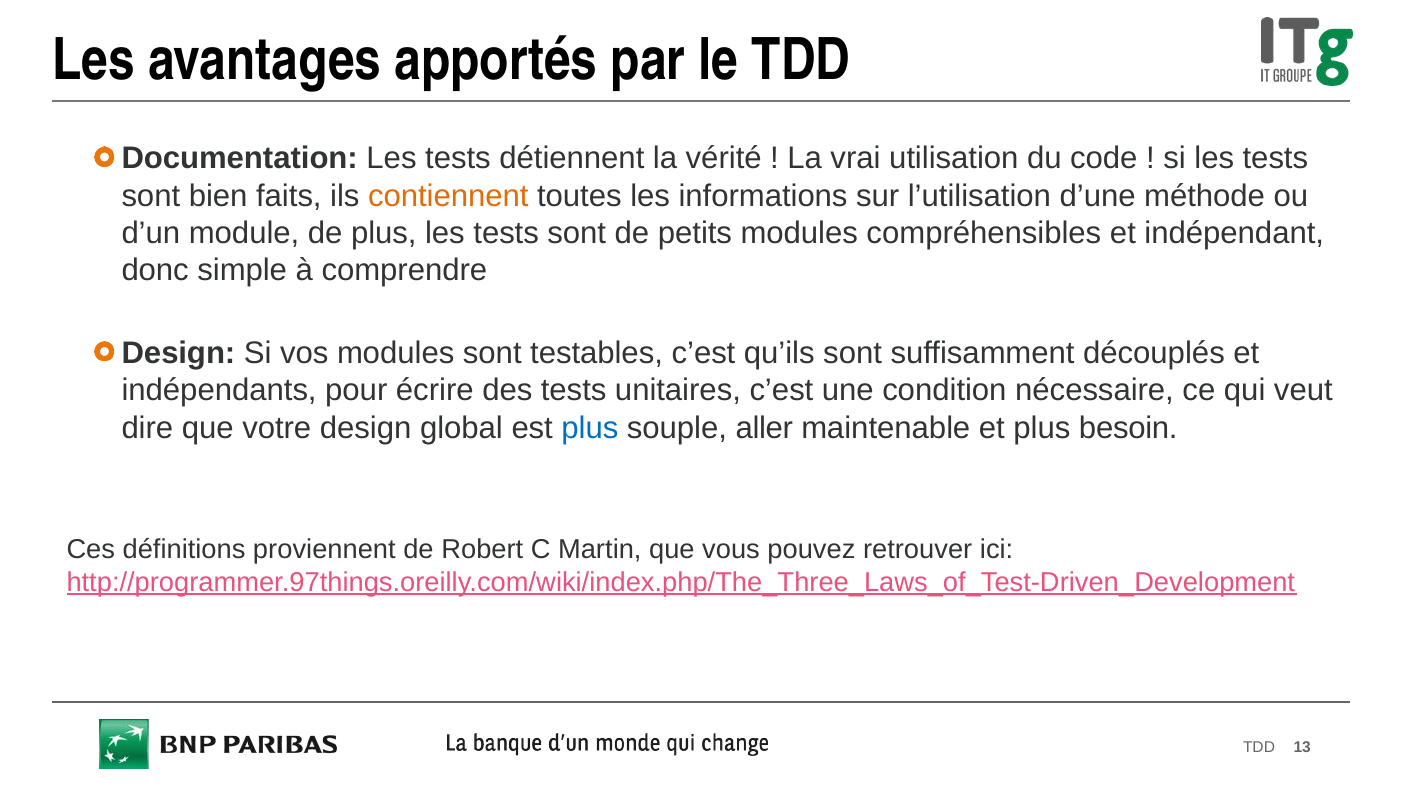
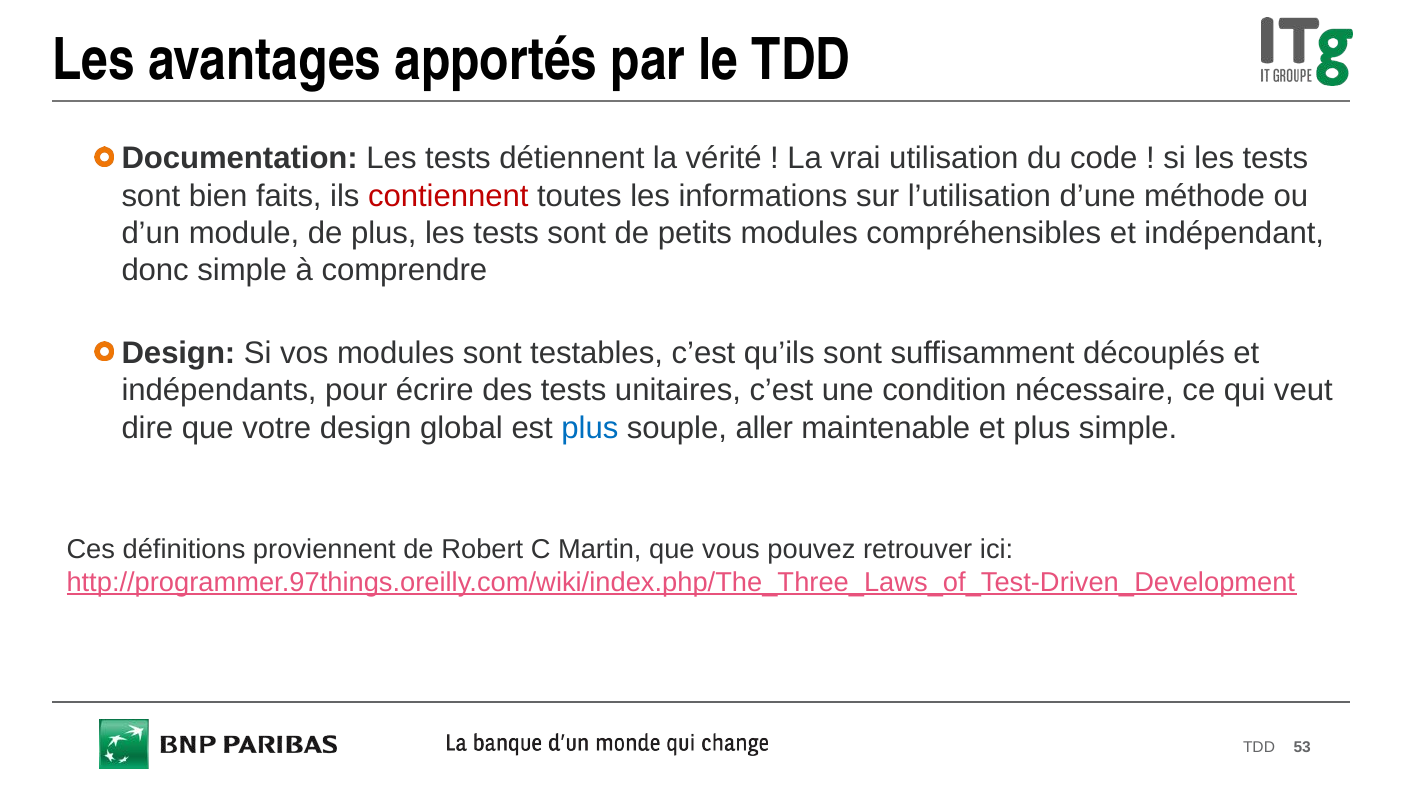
contiennent colour: orange -> red
plus besoin: besoin -> simple
13: 13 -> 53
